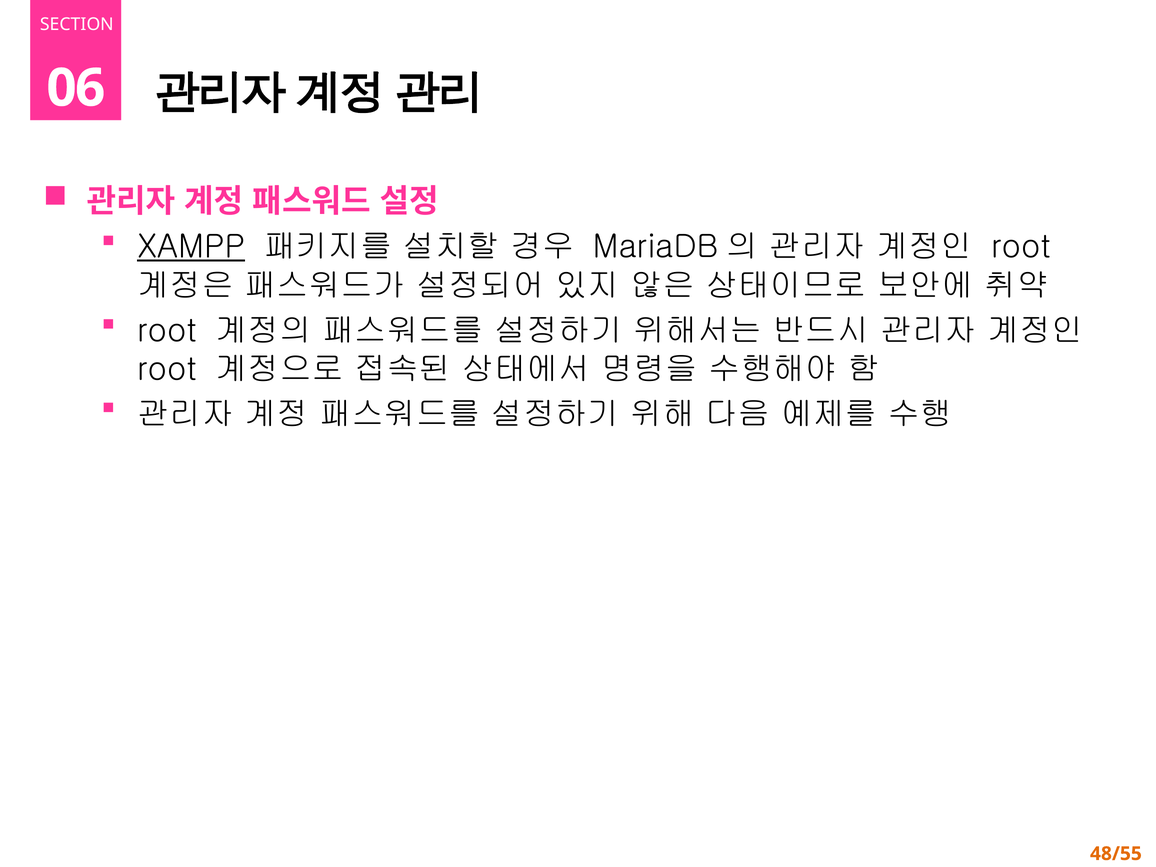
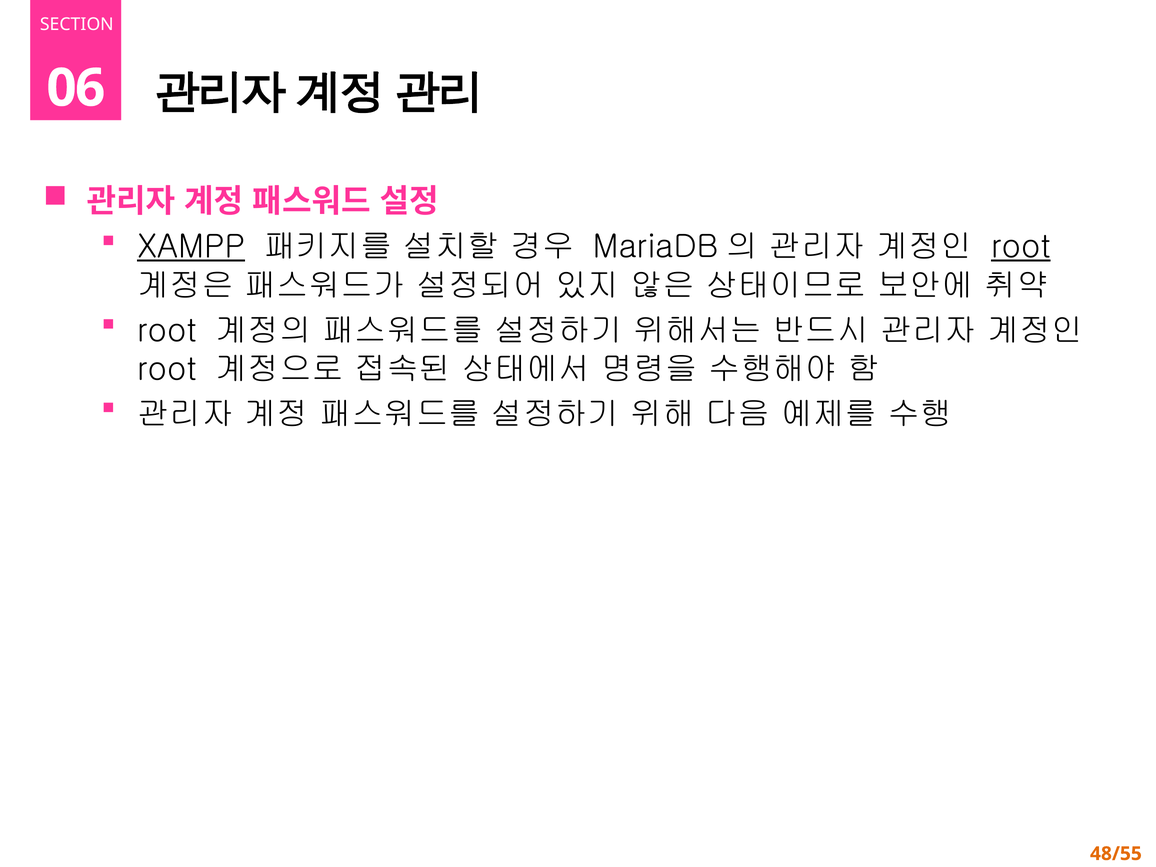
root at (1021, 247) underline: none -> present
